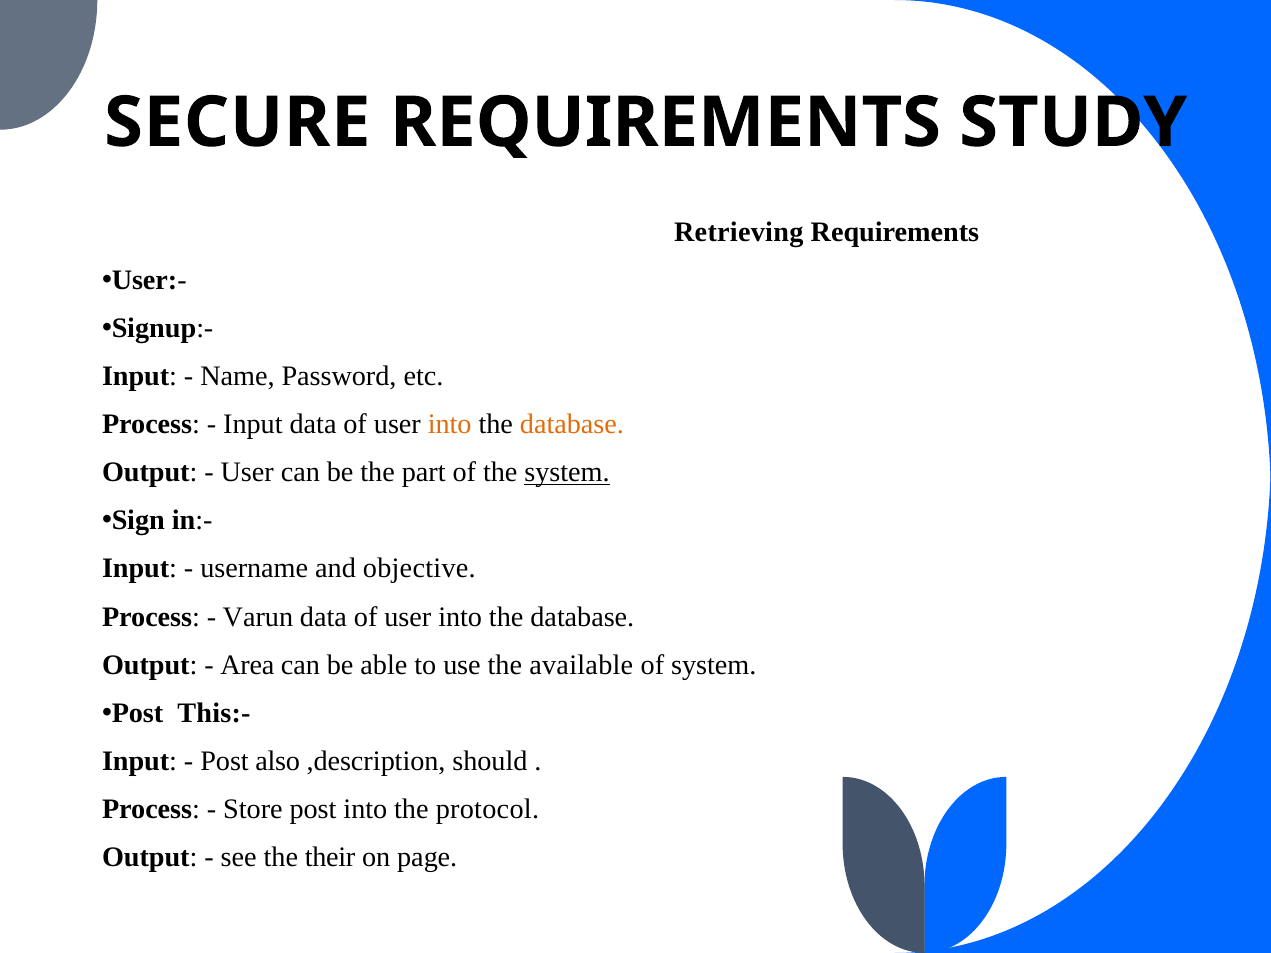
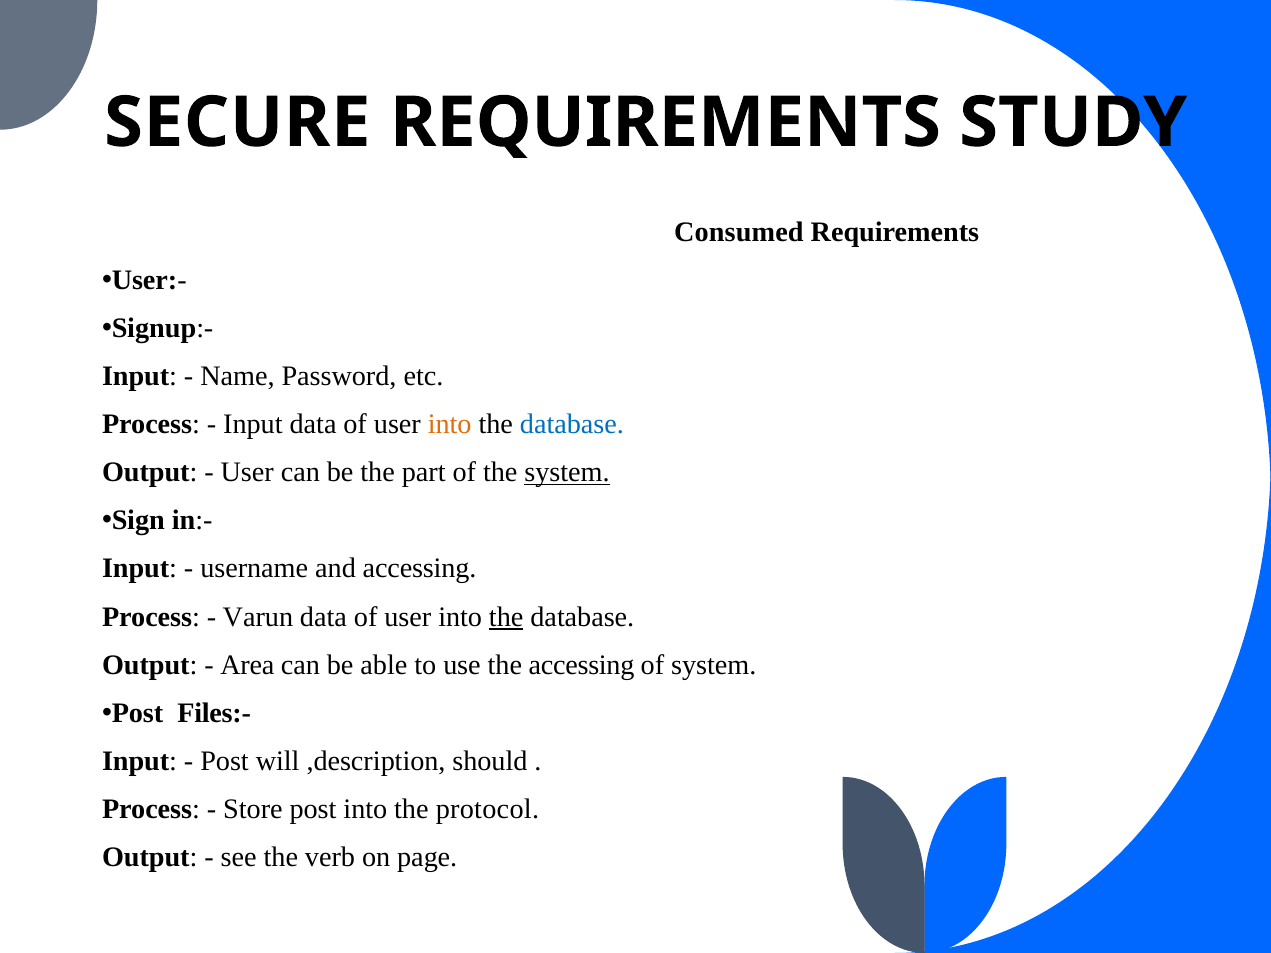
Retrieving: Retrieving -> Consumed
database at (572, 424) colour: orange -> blue
and objective: objective -> accessing
the at (506, 617) underline: none -> present
the available: available -> accessing
This:-: This:- -> Files:-
also: also -> will
their: their -> verb
